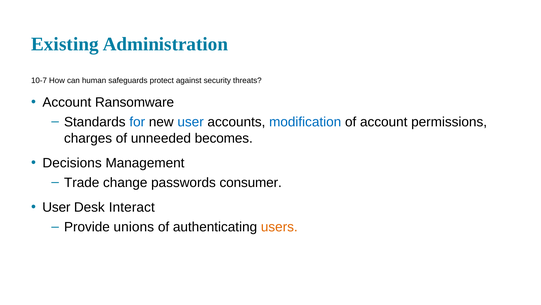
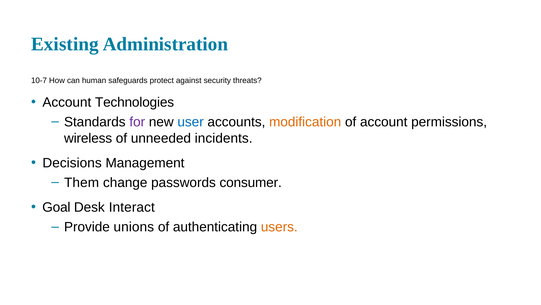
Ransomware: Ransomware -> Technologies
for colour: blue -> purple
modification colour: blue -> orange
charges: charges -> wireless
becomes: becomes -> incidents
Trade: Trade -> Them
User at (56, 207): User -> Goal
